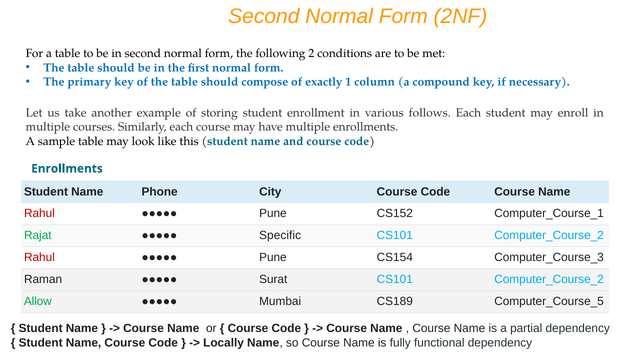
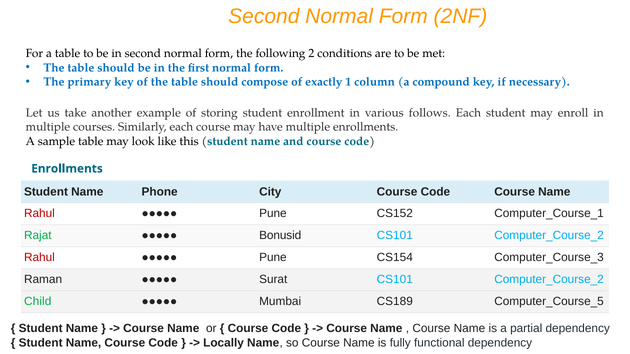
Specific: Specific -> Bonusid
Allow: Allow -> Child
